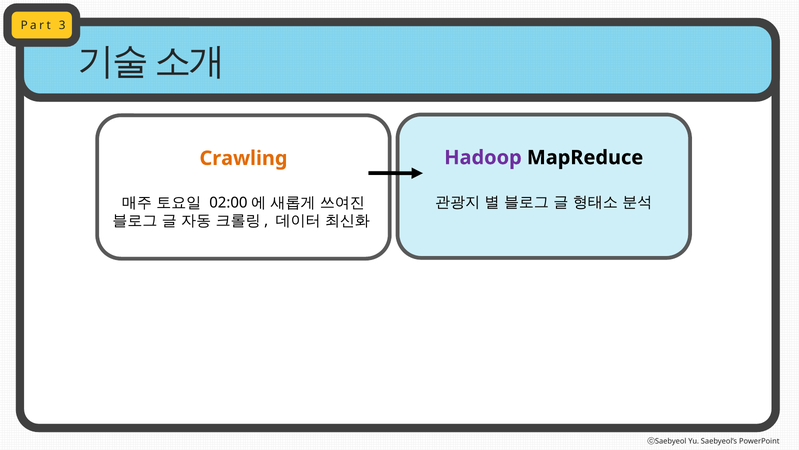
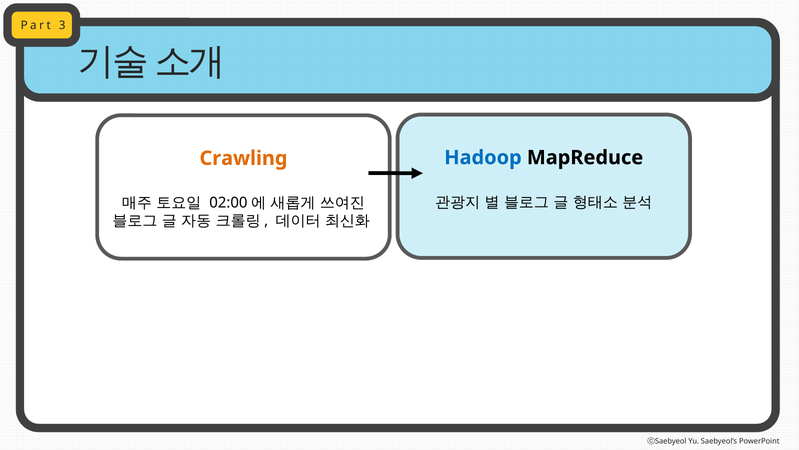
Hadoop colour: purple -> blue
